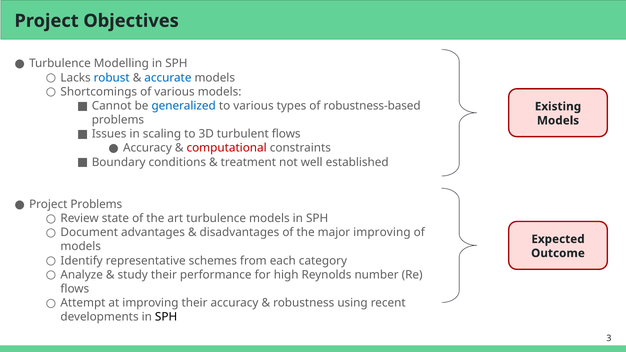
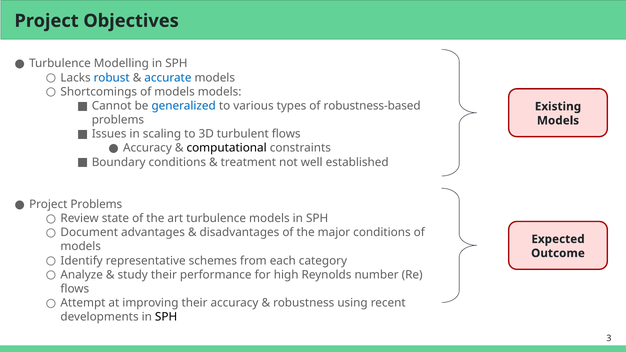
Shortcomings of various: various -> models
computational colour: red -> black
major improving: improving -> conditions
